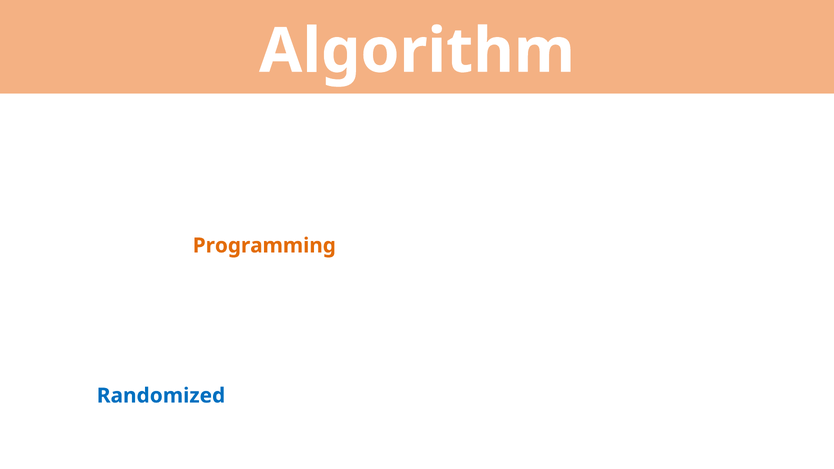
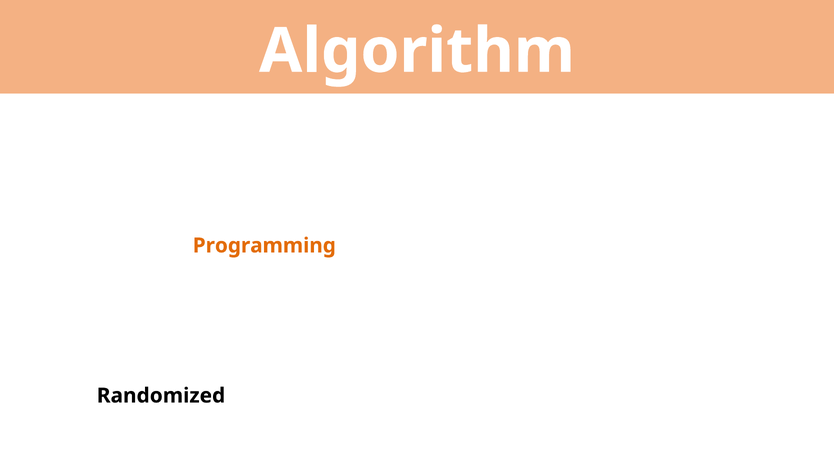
Randomized colour: blue -> black
